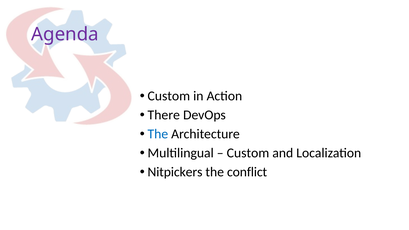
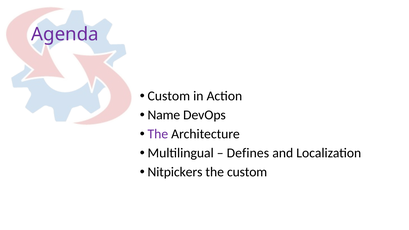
There: There -> Name
The at (158, 134) colour: blue -> purple
Custom at (248, 153): Custom -> Defines
the conflict: conflict -> custom
